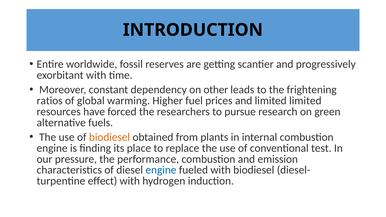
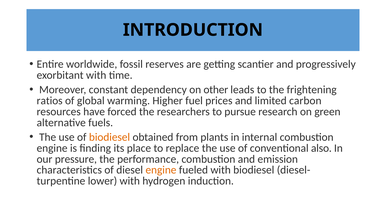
limited limited: limited -> carbon
test: test -> also
engine at (161, 170) colour: blue -> orange
effect: effect -> lower
